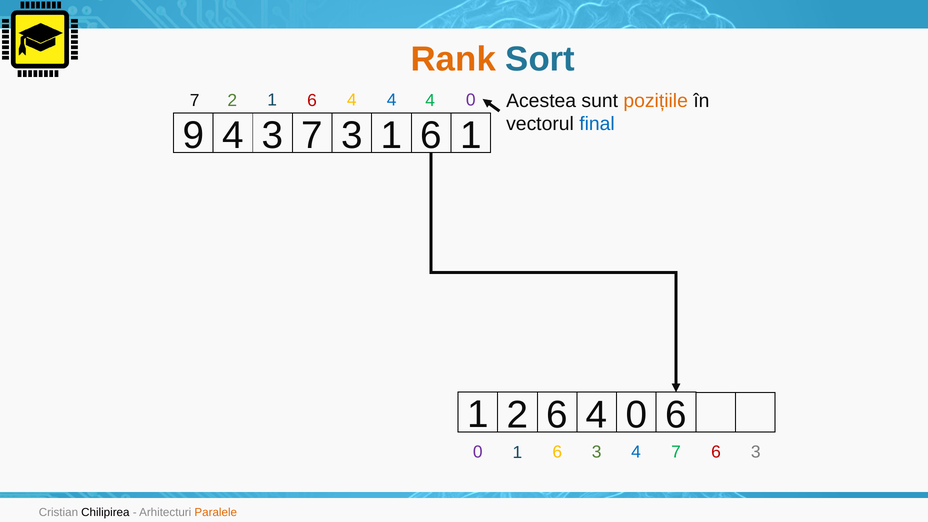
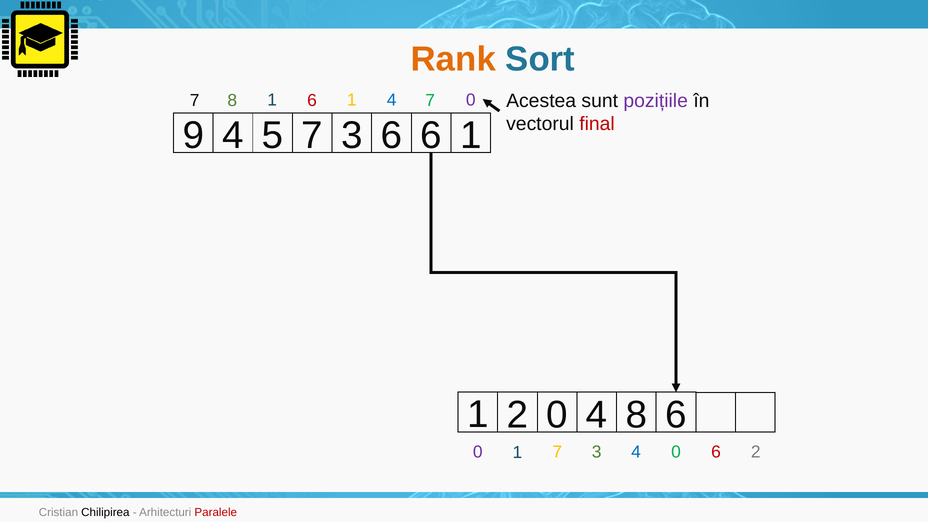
pozițiile colour: orange -> purple
7 2: 2 -> 8
1 6 4: 4 -> 1
4 at (430, 101): 4 -> 7
final colour: blue -> red
4 3: 3 -> 5
3 1: 1 -> 6
2 6: 6 -> 0
0 at (636, 415): 0 -> 8
0 1 6: 6 -> 7
4 7: 7 -> 0
3 at (756, 452): 3 -> 2
Paralele colour: orange -> red
